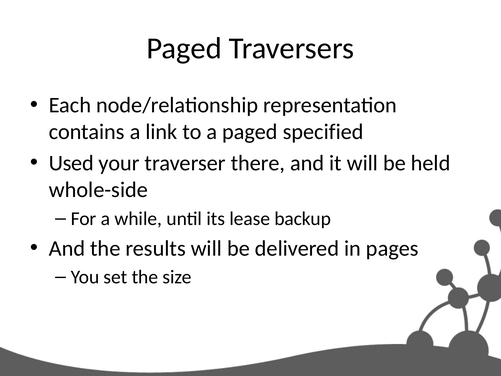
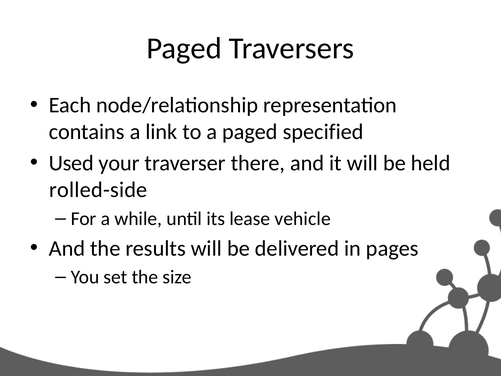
whole-side: whole-side -> rolled-side
backup: backup -> vehicle
